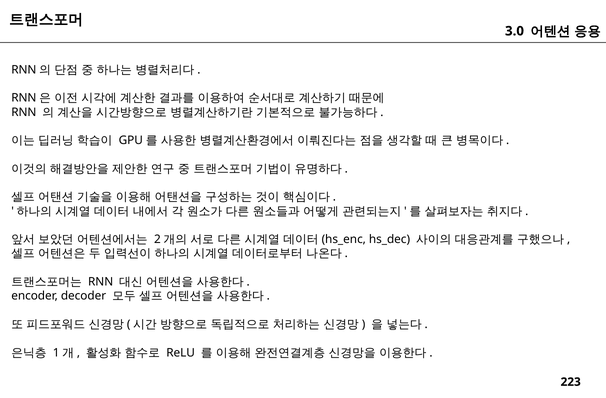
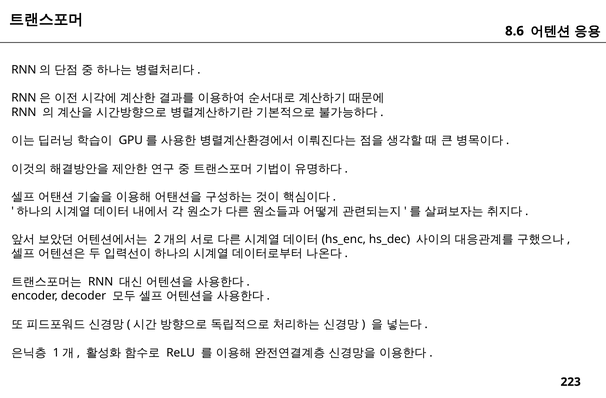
3.0: 3.0 -> 8.6
